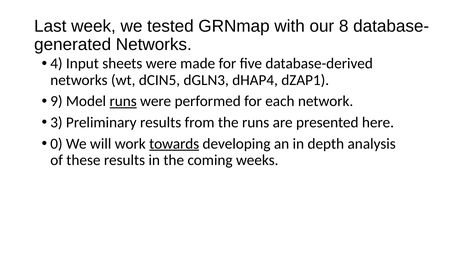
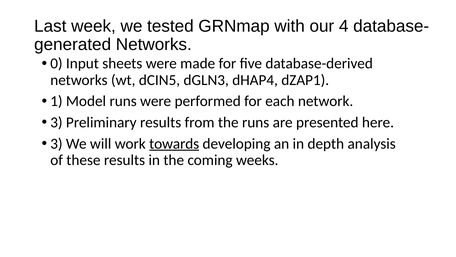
8: 8 -> 4
4: 4 -> 0
9: 9 -> 1
runs at (123, 101) underline: present -> none
0 at (56, 143): 0 -> 3
